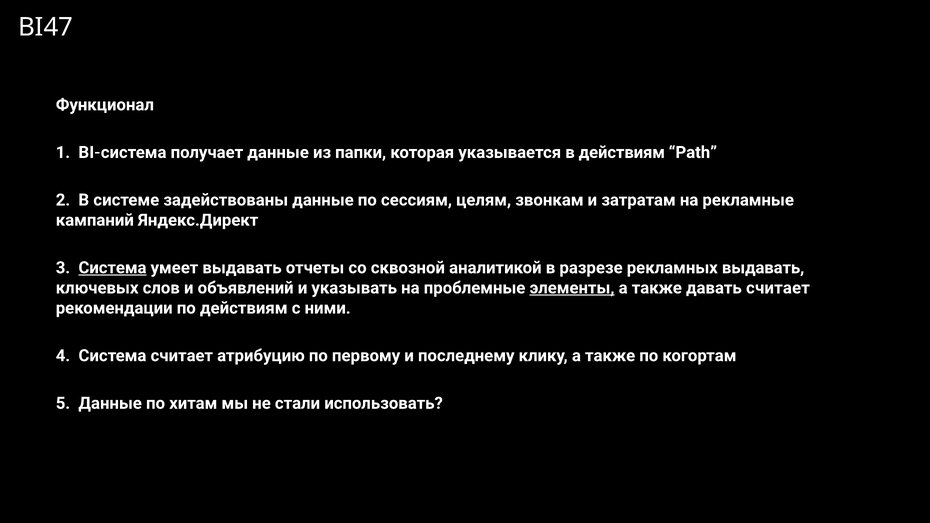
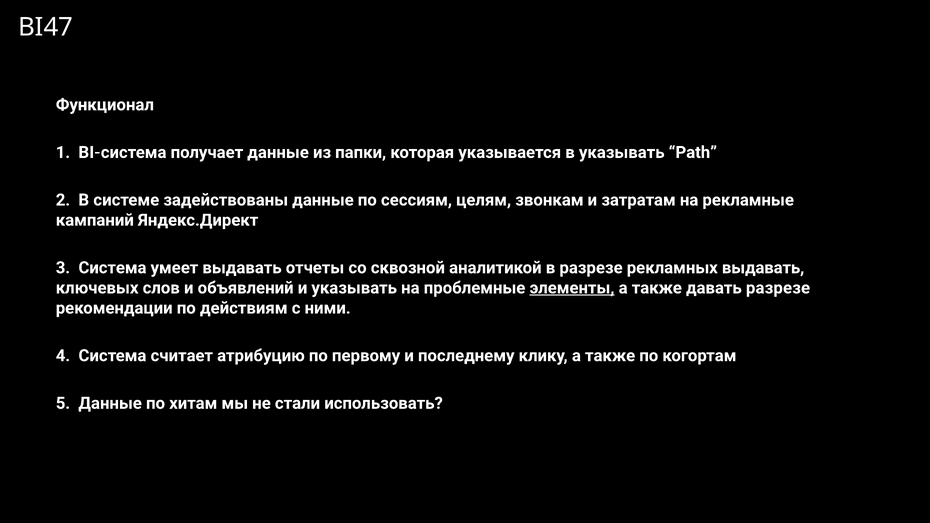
в действиям: действиям -> указывать
Система at (112, 268) underline: present -> none
давать считает: считает -> разрезе
